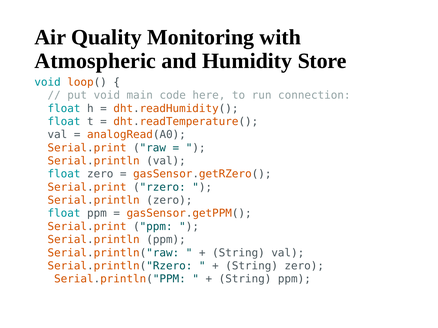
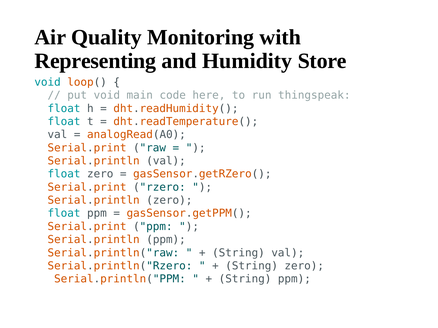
Atmospheric: Atmospheric -> Representing
connection: connection -> thingspeak
